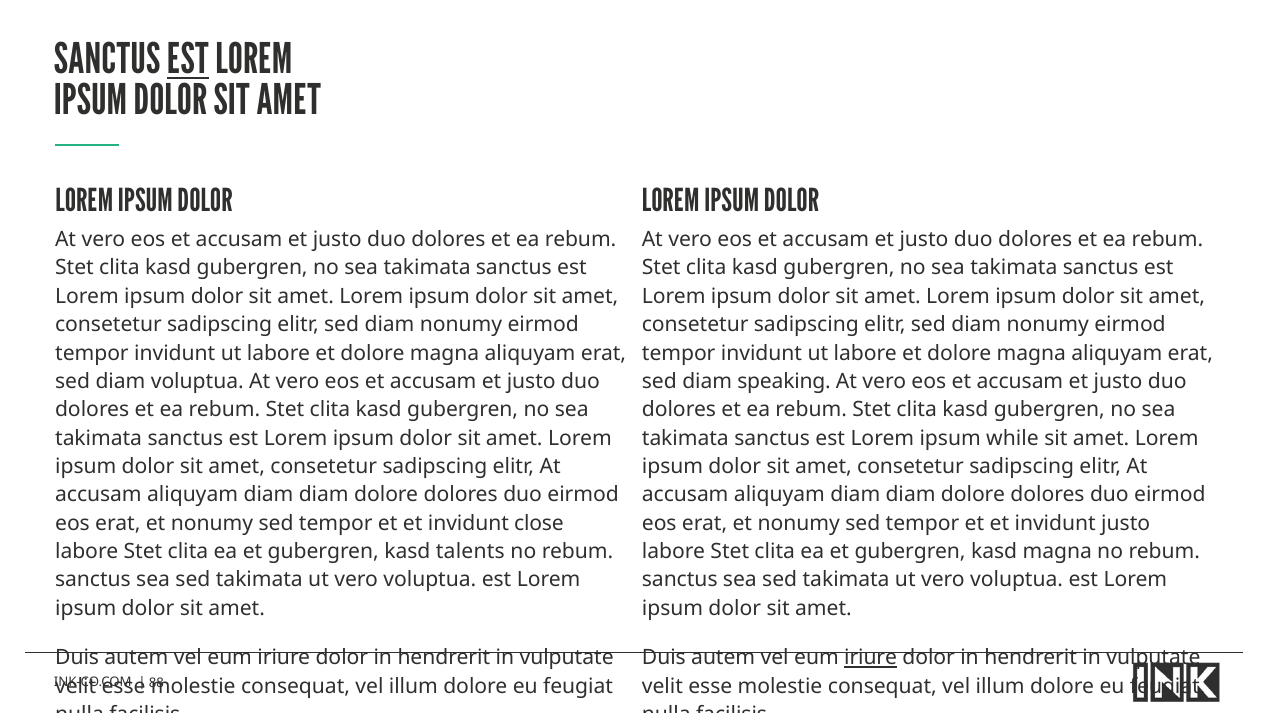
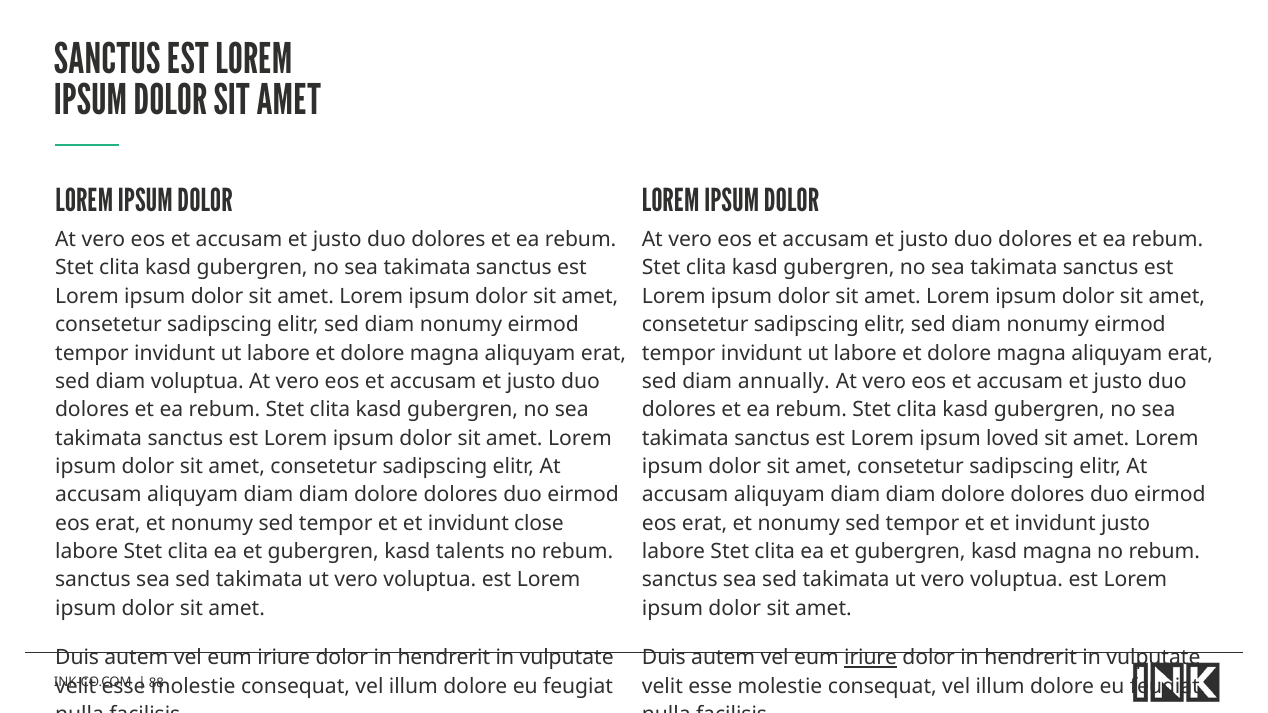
EST at (188, 60) underline: present -> none
speaking: speaking -> annually
while: while -> loved
